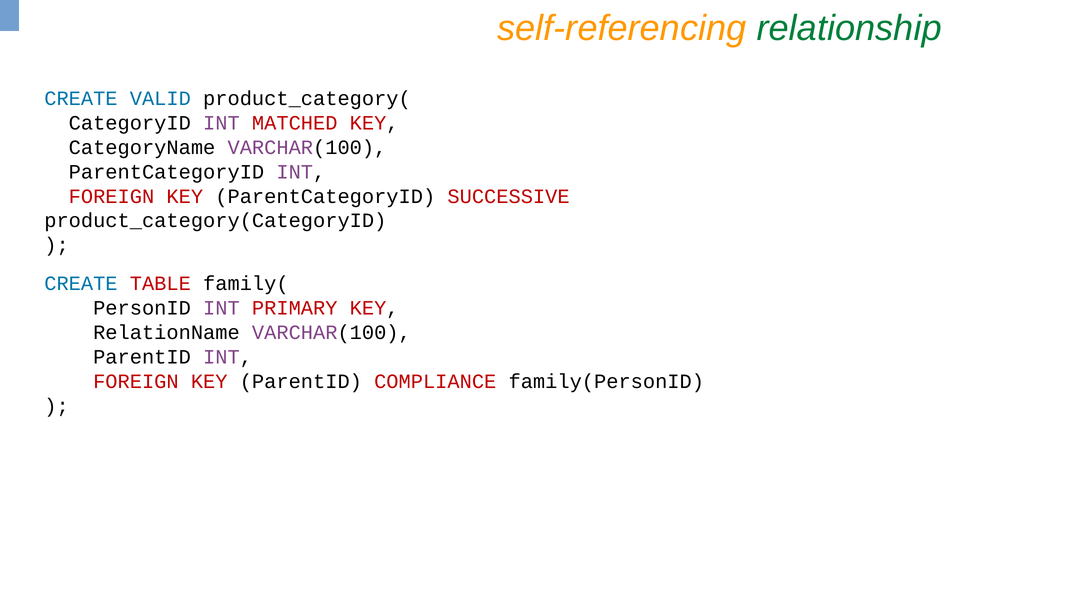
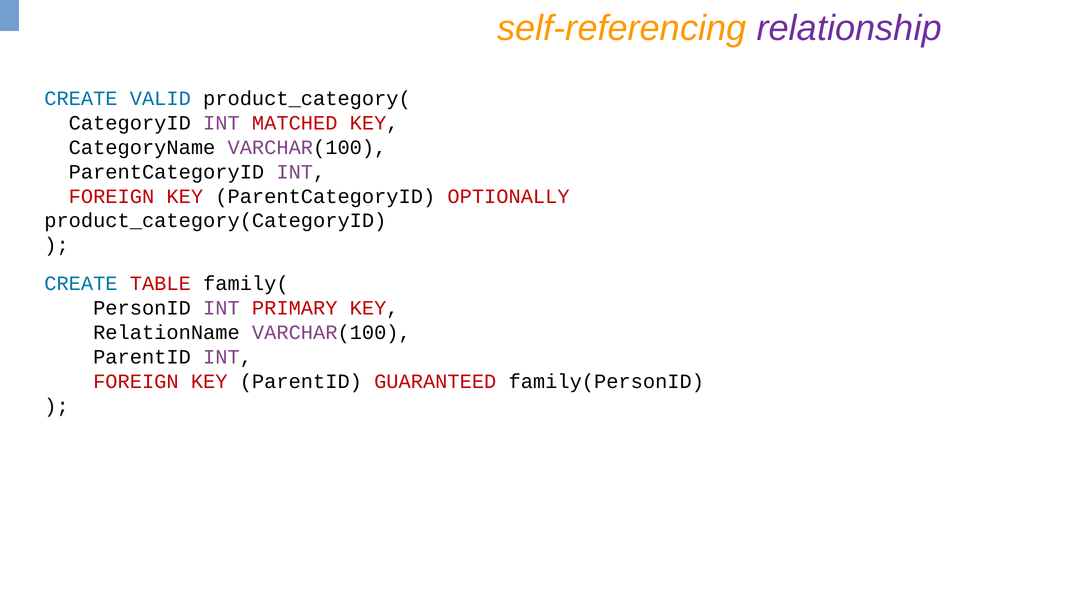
relationship colour: green -> purple
SUCCESSIVE: SUCCESSIVE -> OPTIONALLY
COMPLIANCE: COMPLIANCE -> GUARANTEED
